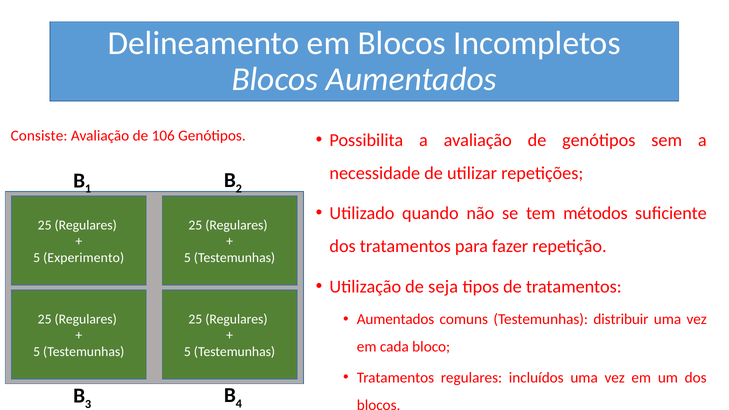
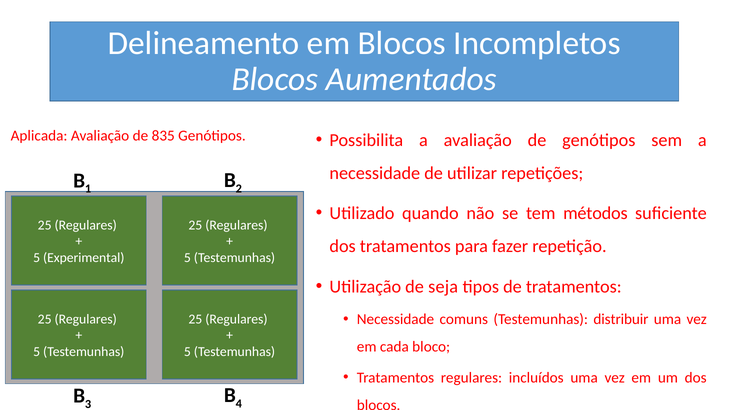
Consiste: Consiste -> Aplicada
106: 106 -> 835
Experimento: Experimento -> Experimental
Aumentados at (396, 319): Aumentados -> Necessidade
